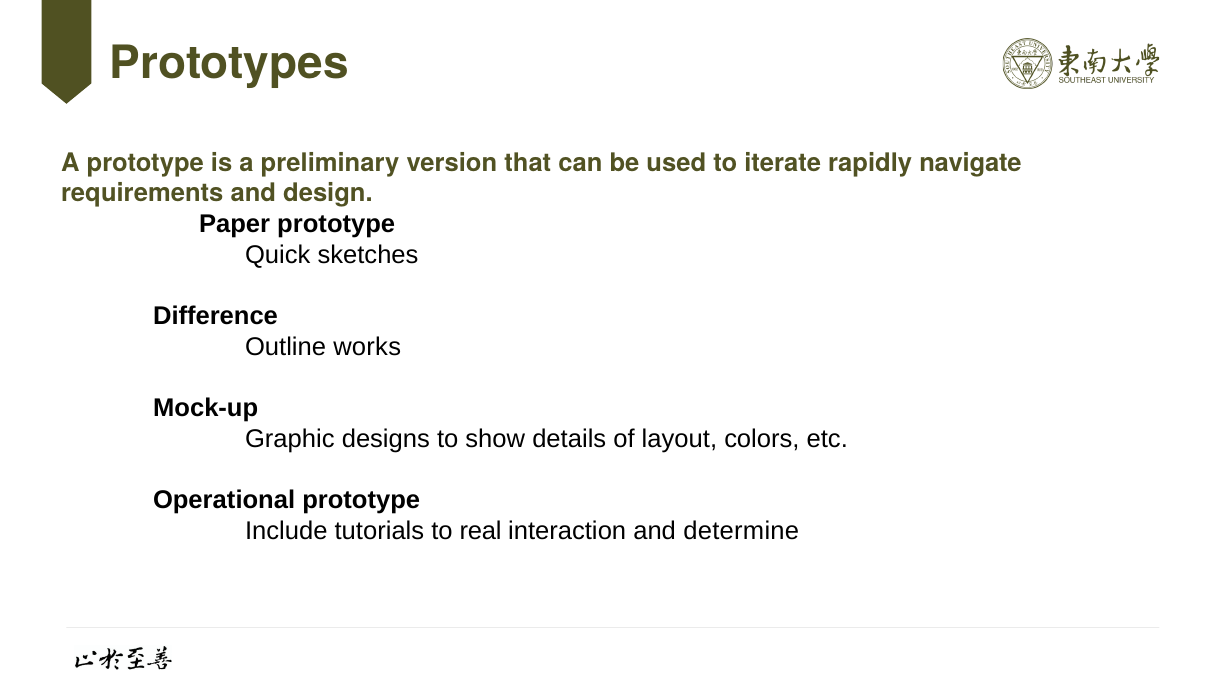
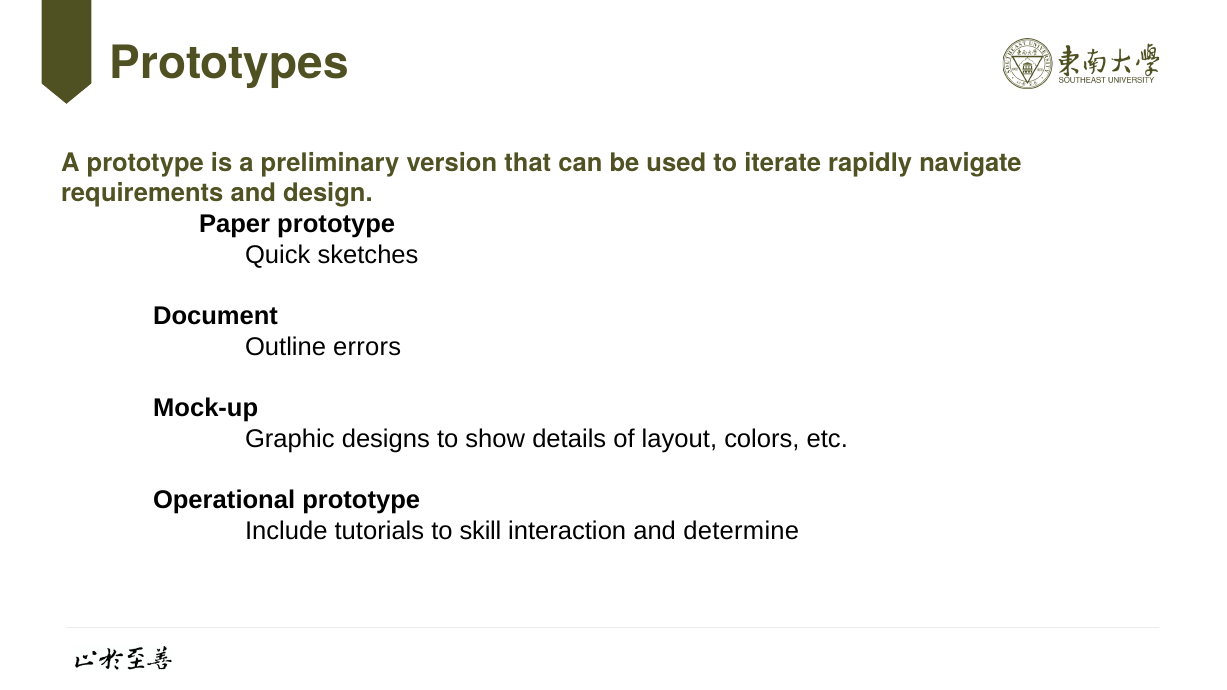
Difference: Difference -> Document
works: works -> errors
real: real -> skill
